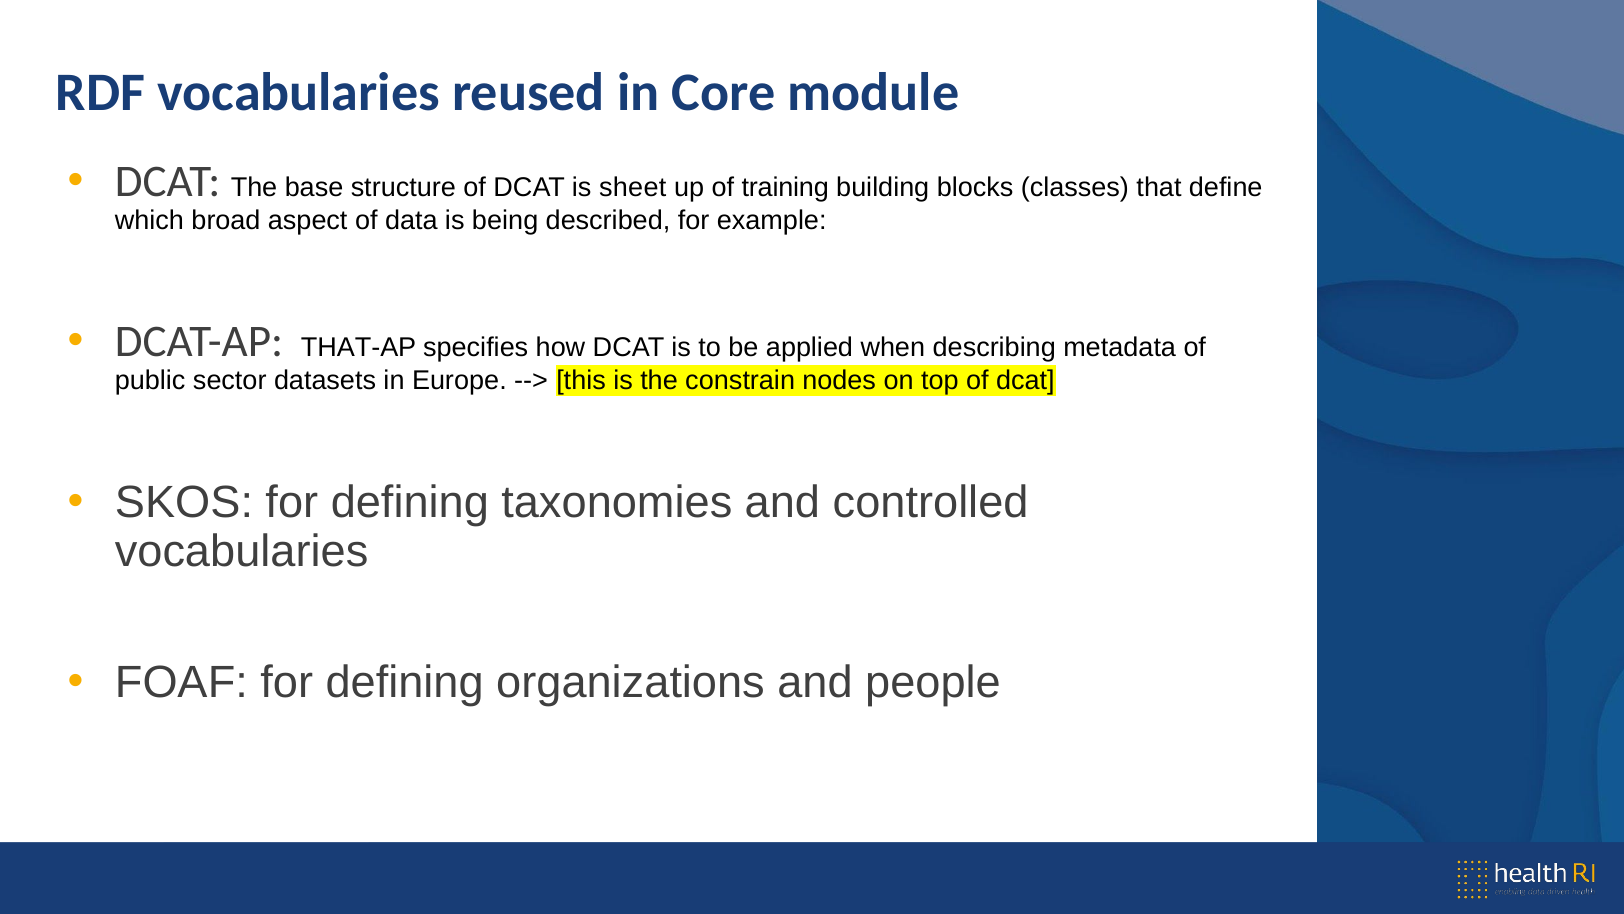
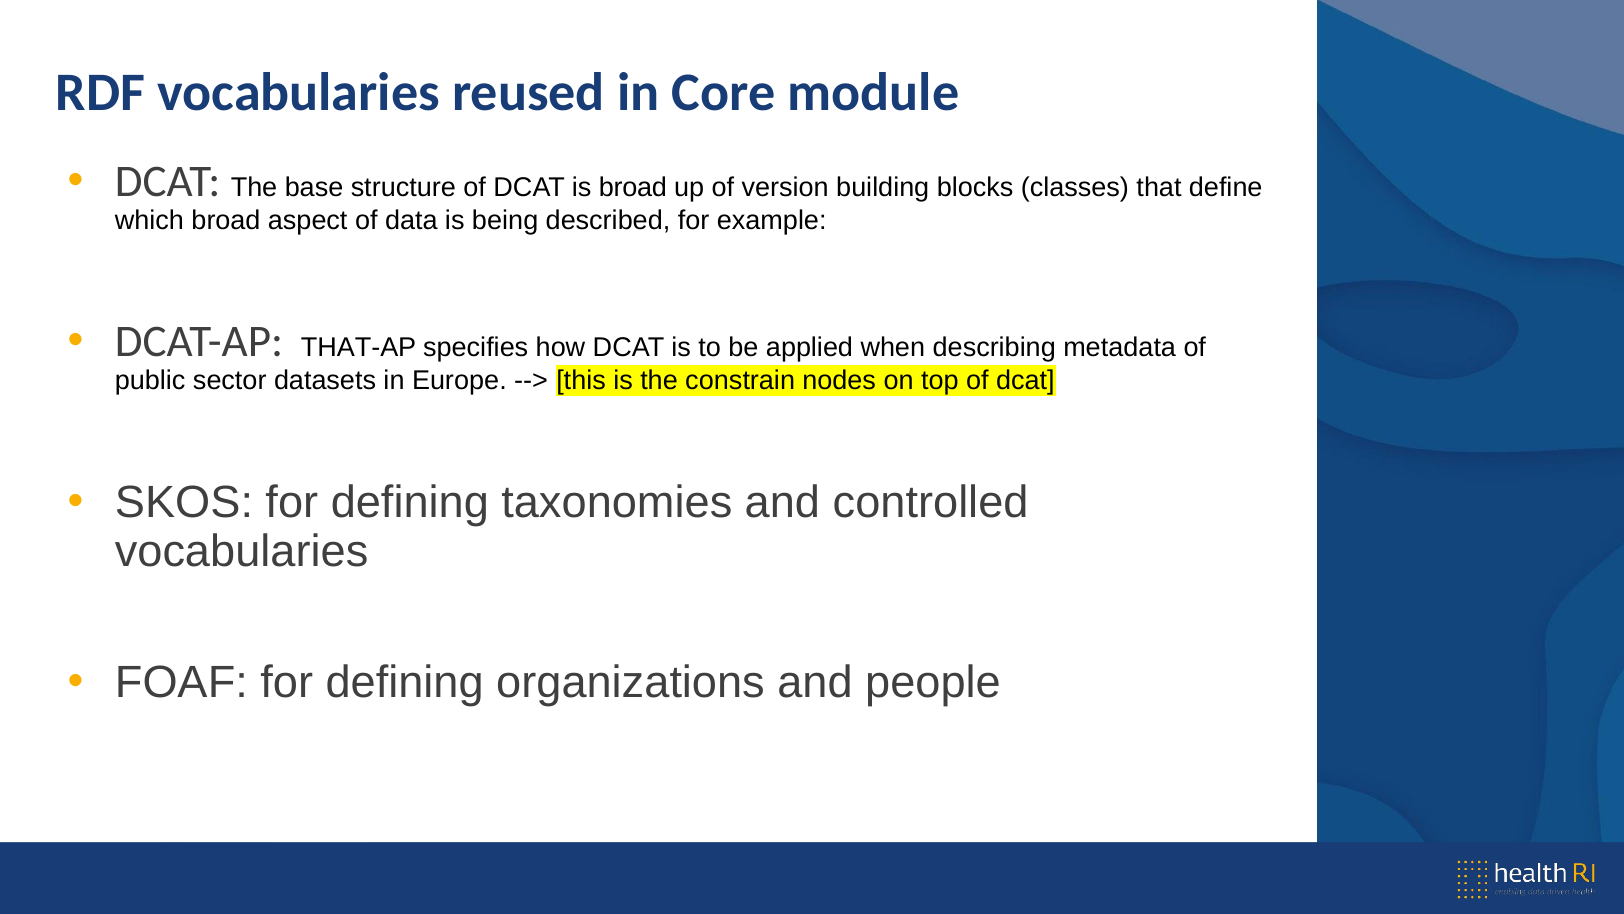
is sheet: sheet -> broad
training: training -> version
